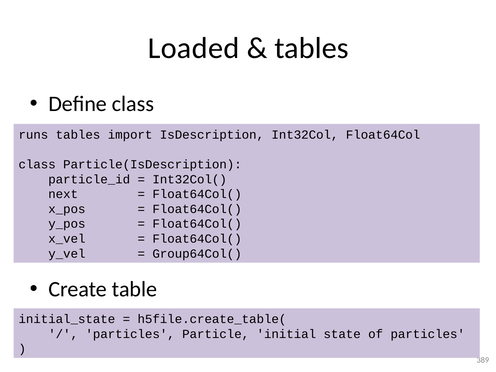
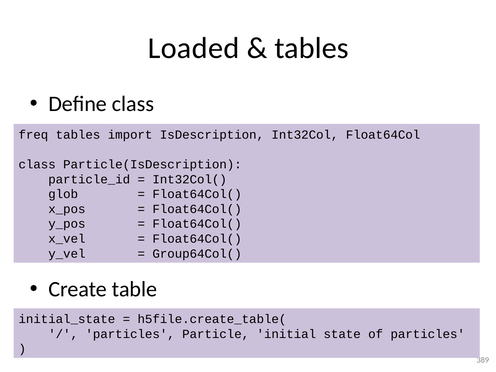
runs: runs -> freq
next: next -> glob
